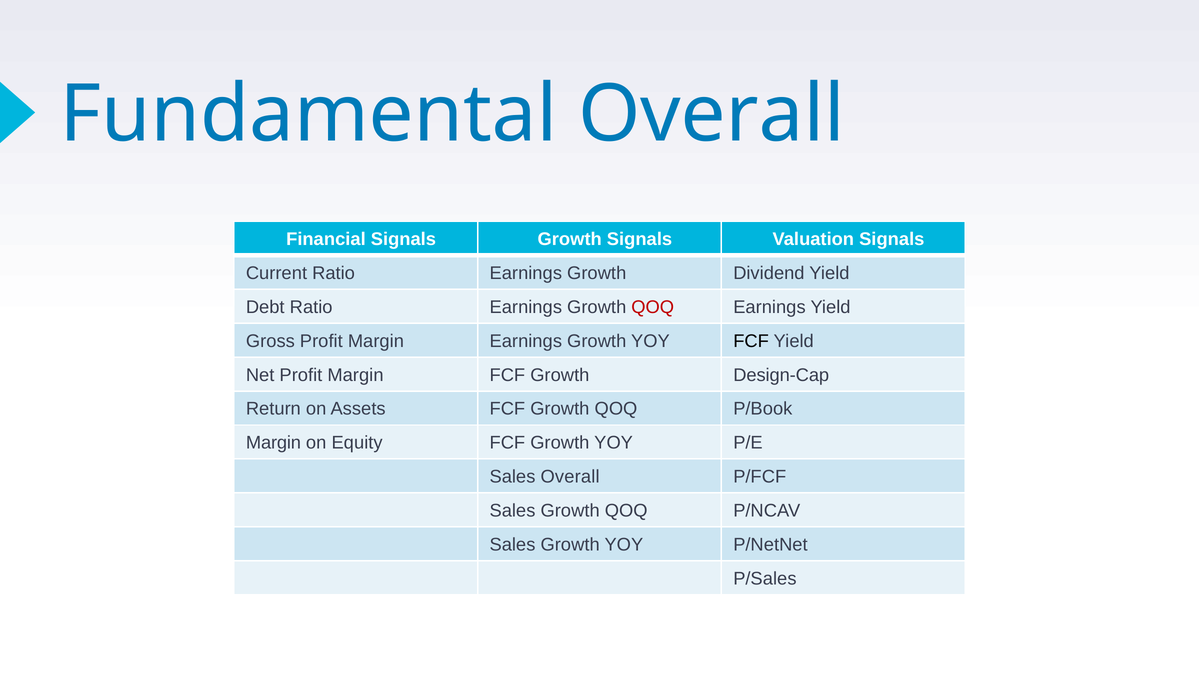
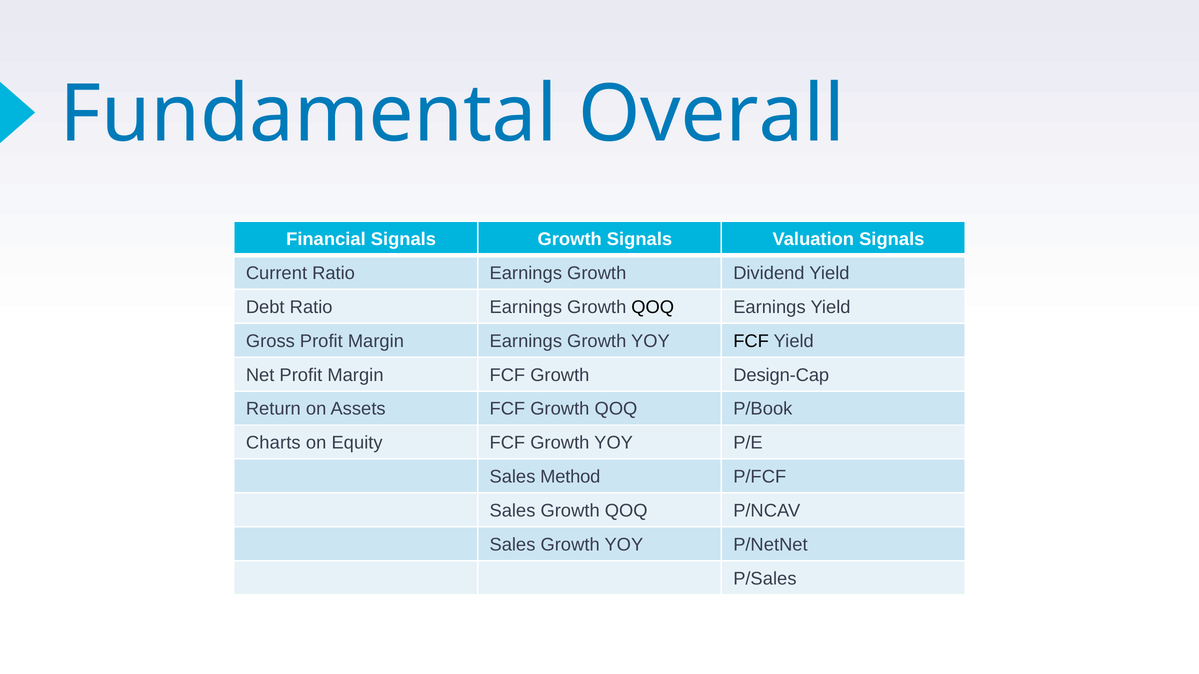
QOQ at (653, 307) colour: red -> black
Margin at (273, 443): Margin -> Charts
Sales Overall: Overall -> Method
